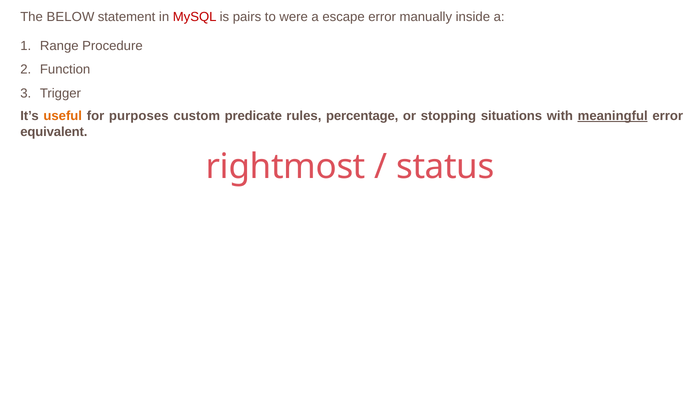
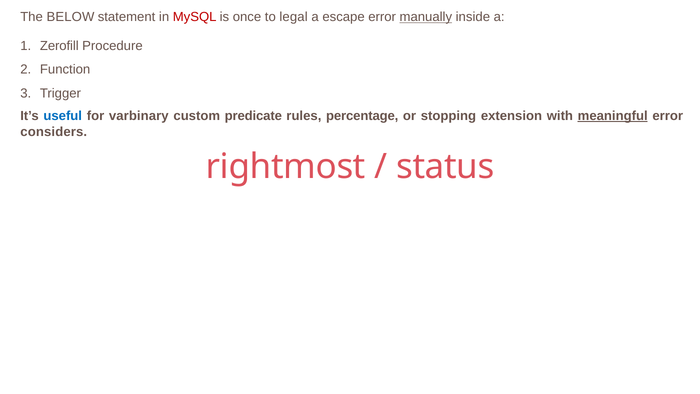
pairs: pairs -> once
were: were -> legal
manually underline: none -> present
Range: Range -> Zerofill
useful colour: orange -> blue
purposes: purposes -> varbinary
situations: situations -> extension
equivalent: equivalent -> considers
